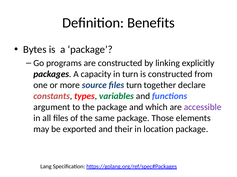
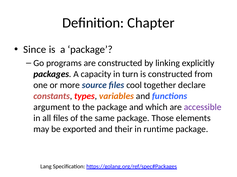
Benefits: Benefits -> Chapter
Bytes: Bytes -> Since
files turn: turn -> cool
variables colour: green -> orange
location: location -> runtime
